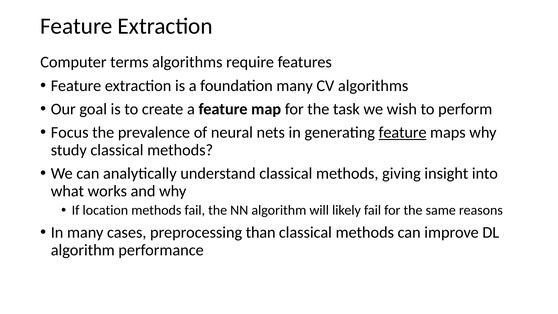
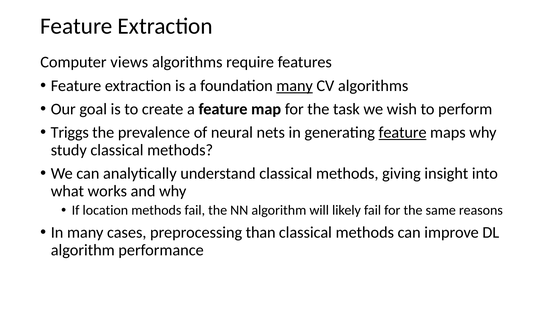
terms: terms -> views
many at (295, 86) underline: none -> present
Focus: Focus -> Triggs
